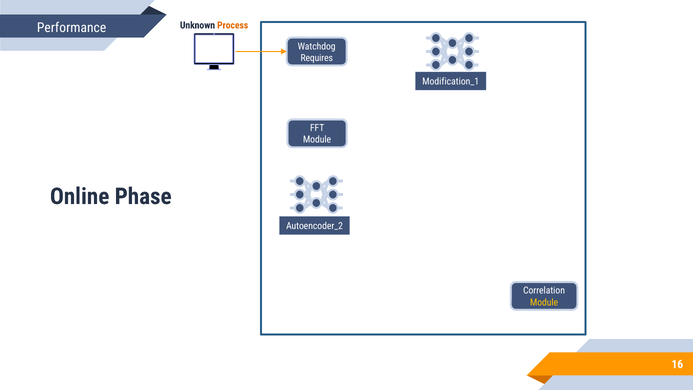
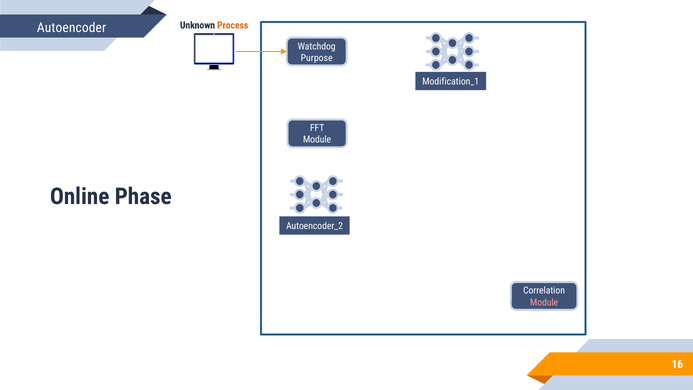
Performance: Performance -> Autoencoder
Requires: Requires -> Purpose
Module at (544, 302) colour: yellow -> pink
